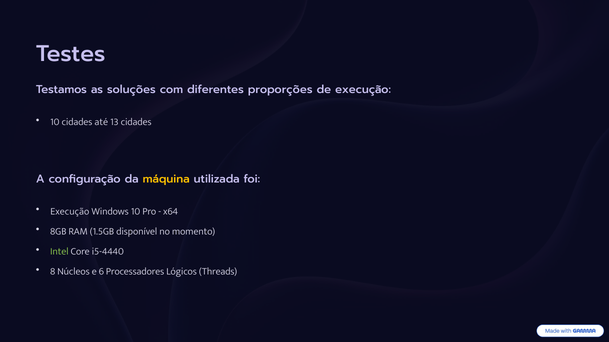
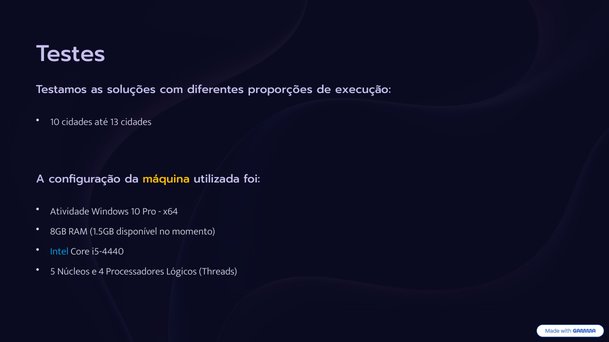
Execução at (70, 212): Execução -> Atividade
Intel colour: light green -> light blue
8: 8 -> 5
6: 6 -> 4
